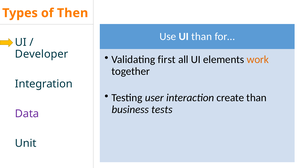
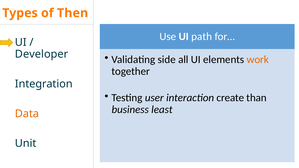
UI than: than -> path
first: first -> side
tests: tests -> least
Data colour: purple -> orange
